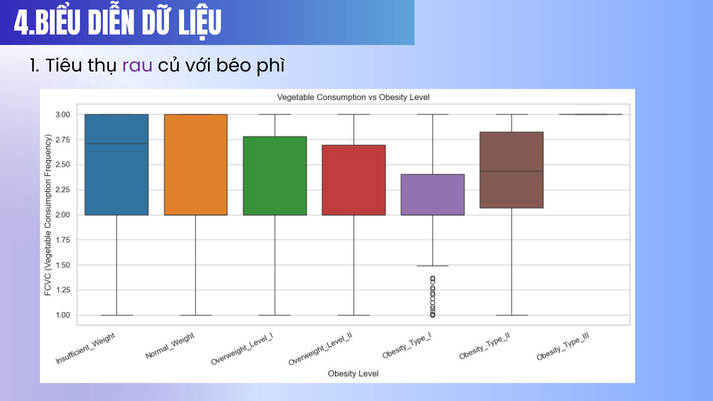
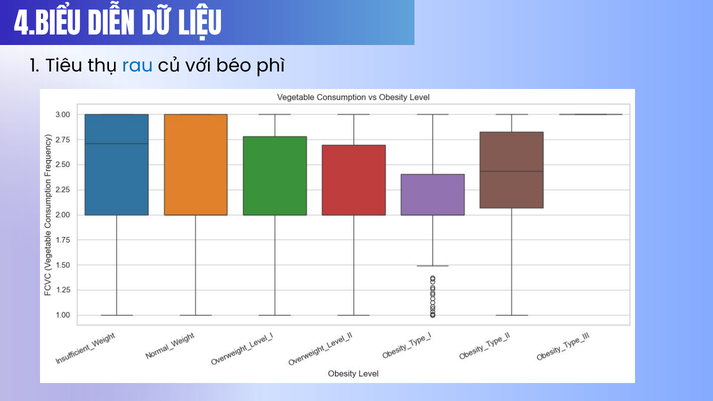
rau colour: purple -> blue
